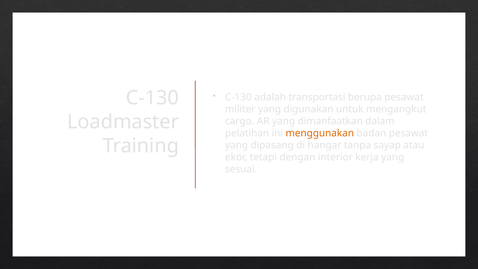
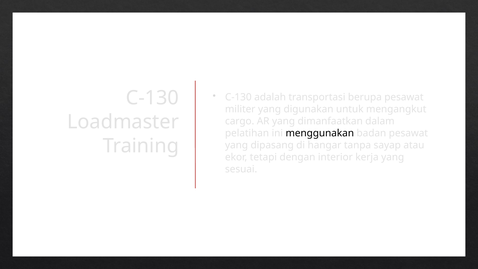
menggunakan colour: orange -> black
